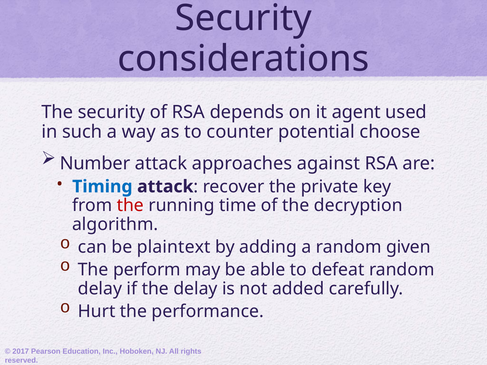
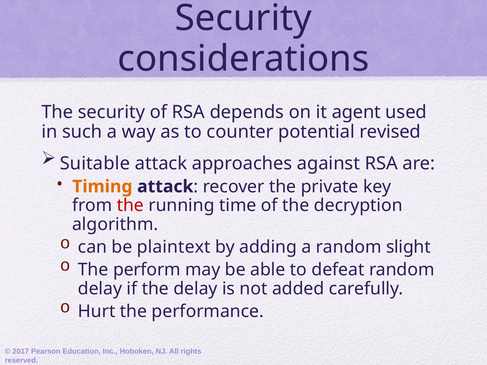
choose: choose -> revised
Number: Number -> Suitable
Timing colour: blue -> orange
given: given -> slight
